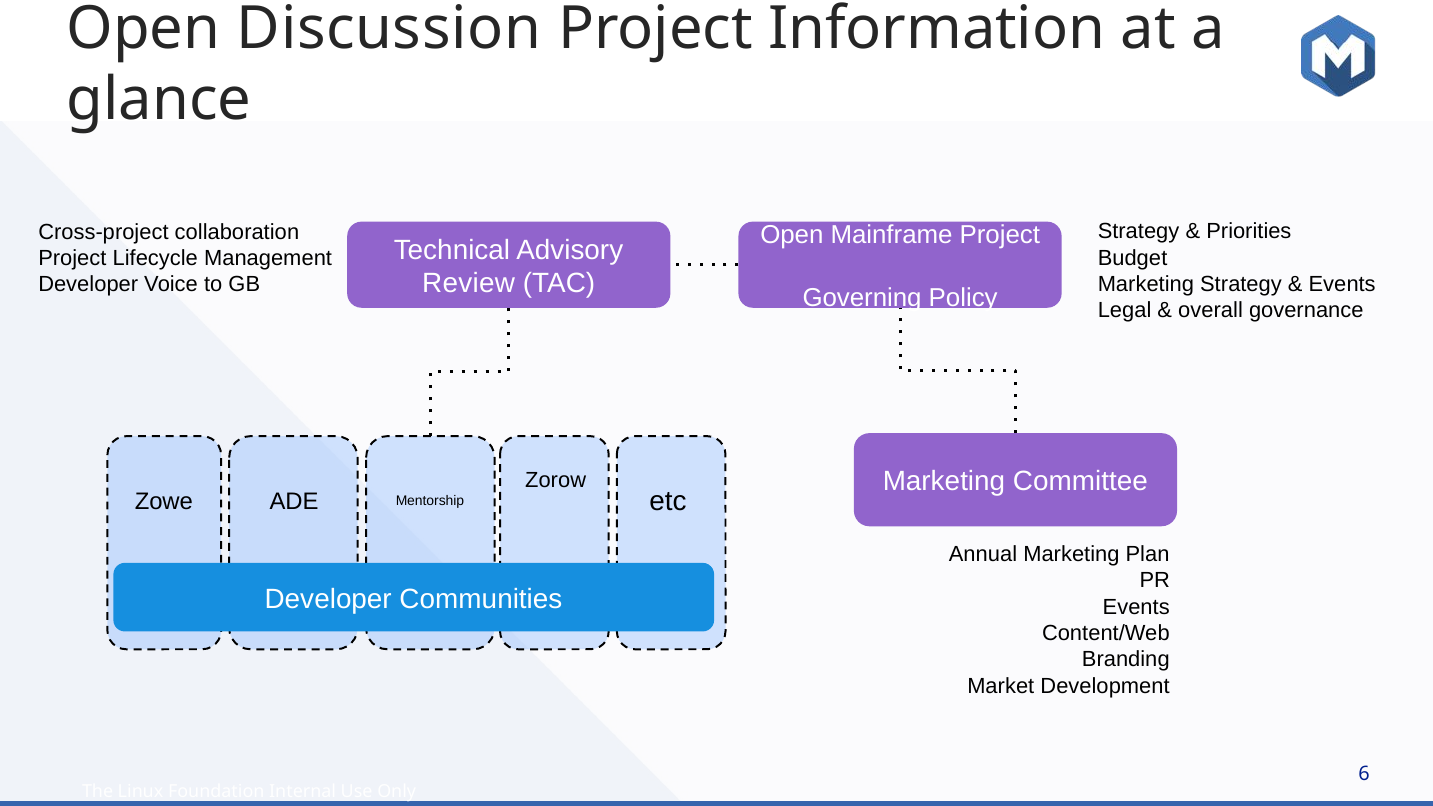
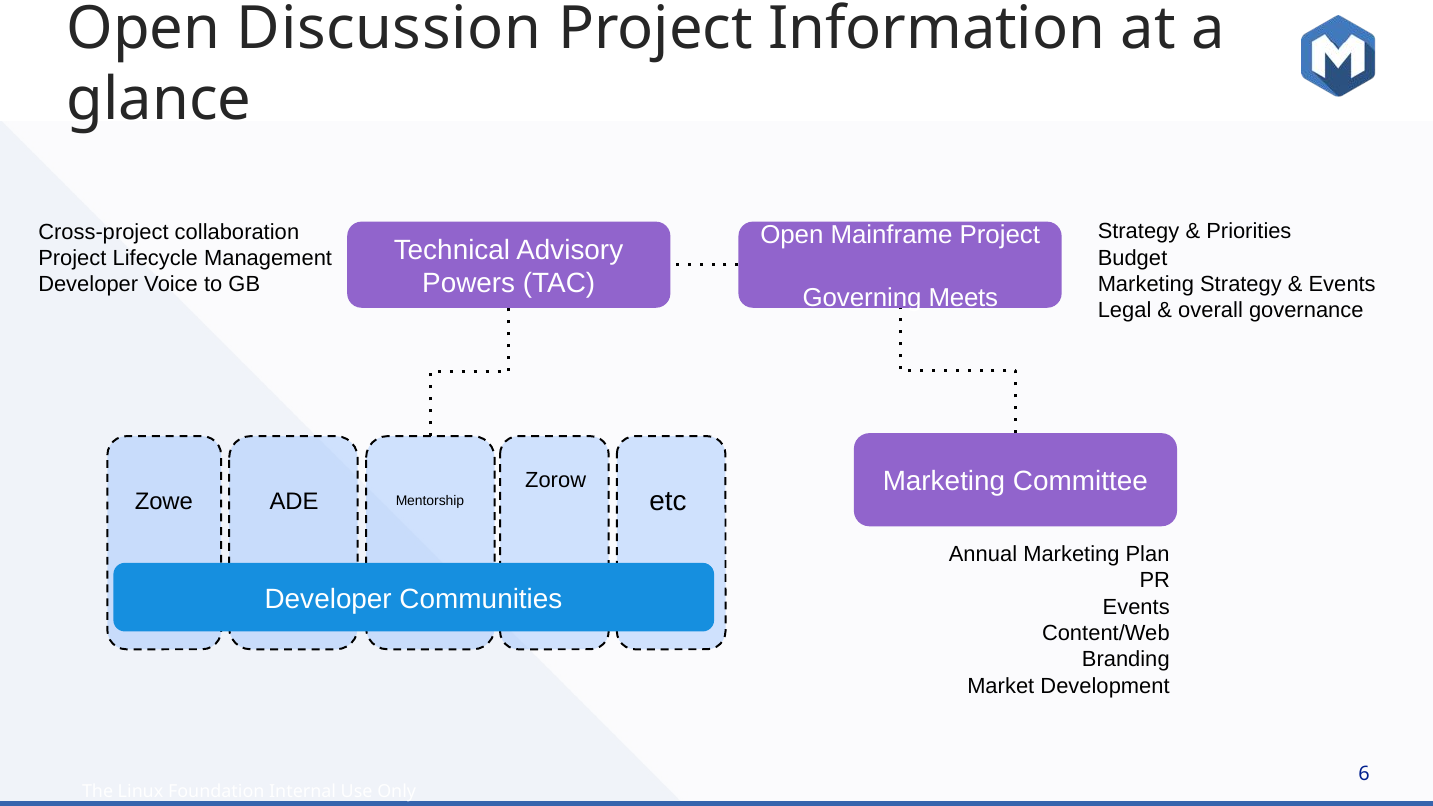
Review: Review -> Powers
Policy: Policy -> Meets
